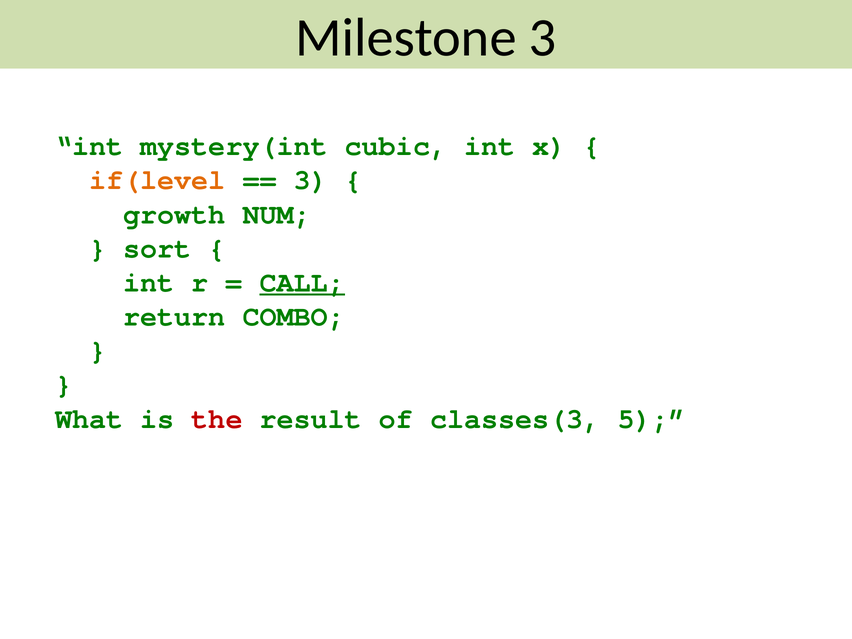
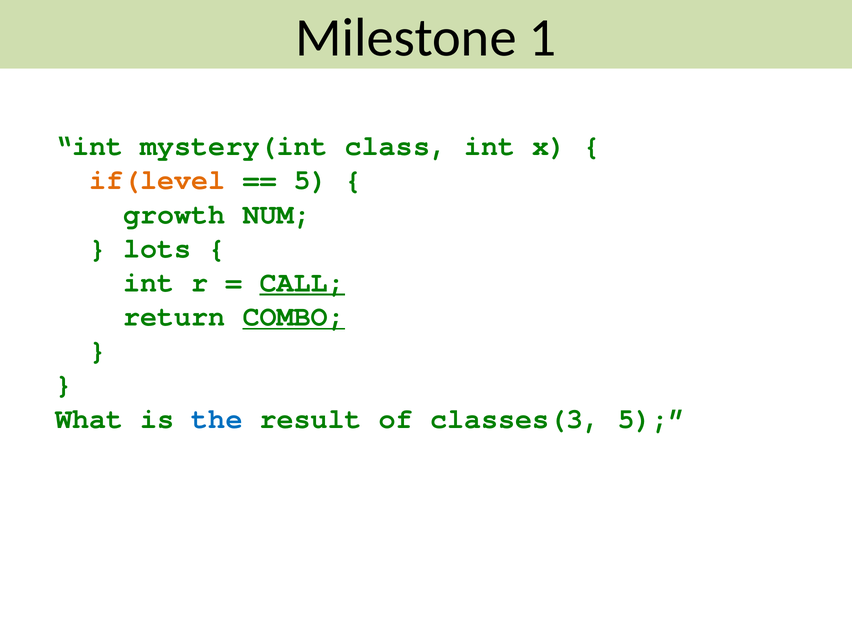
Milestone 3: 3 -> 1
cubic: cubic -> class
3 at (311, 180): 3 -> 5
sort: sort -> lots
COMBO underline: none -> present
the colour: red -> blue
